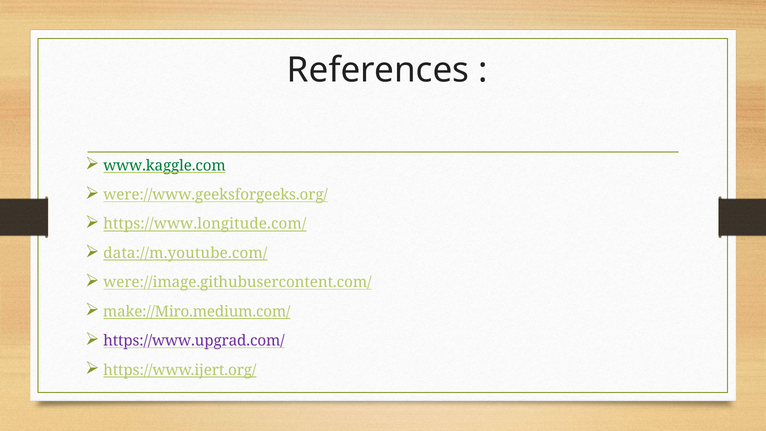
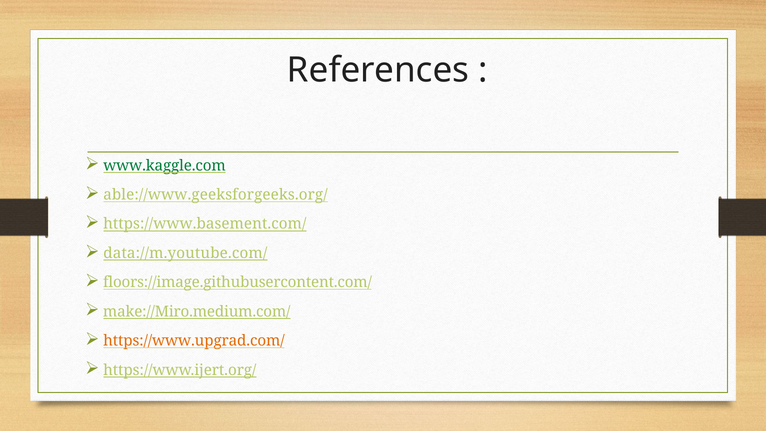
were://www.geeksforgeeks.org/: were://www.geeksforgeeks.org/ -> able://www.geeksforgeeks.org/
https://www.longitude.com/: https://www.longitude.com/ -> https://www.basement.com/
were://image.githubusercontent.com/: were://image.githubusercontent.com/ -> floors://image.githubusercontent.com/
https://www.upgrad.com/ colour: purple -> orange
